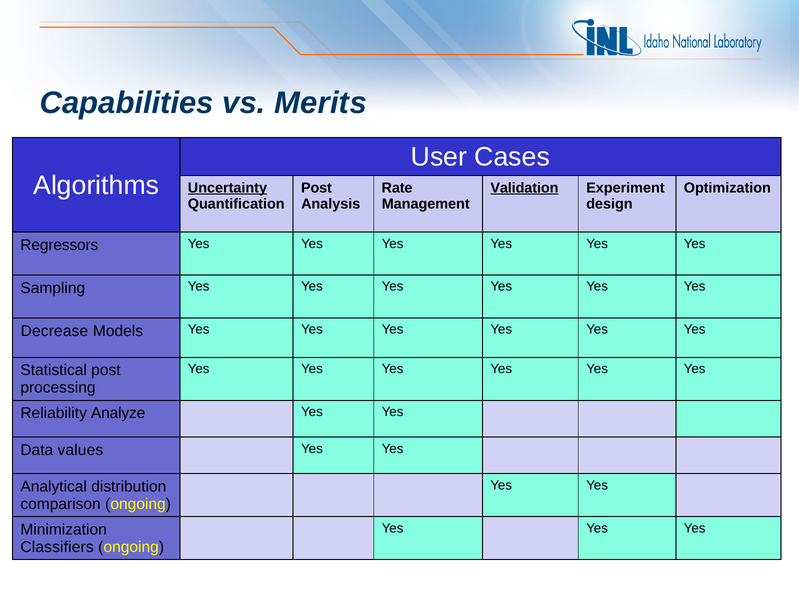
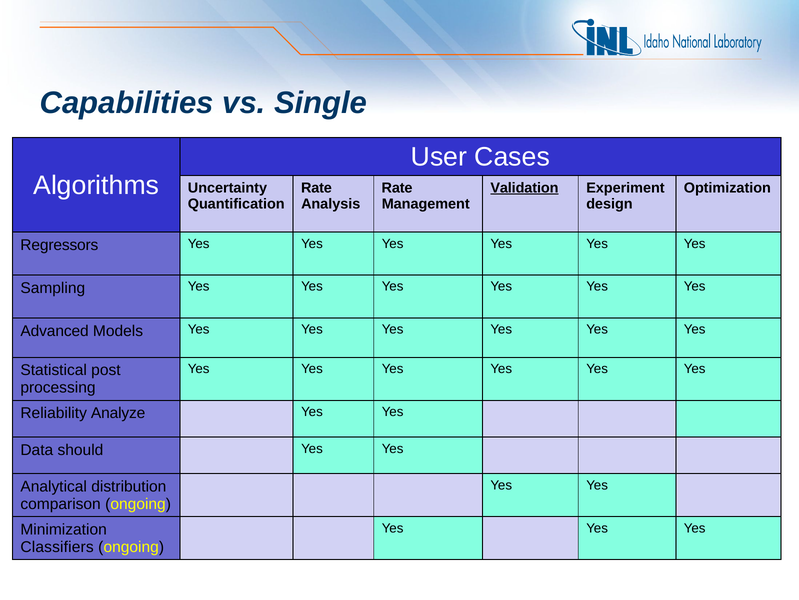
Merits: Merits -> Single
Uncertainty underline: present -> none
Post at (316, 188): Post -> Rate
Decrease: Decrease -> Advanced
values: values -> should
